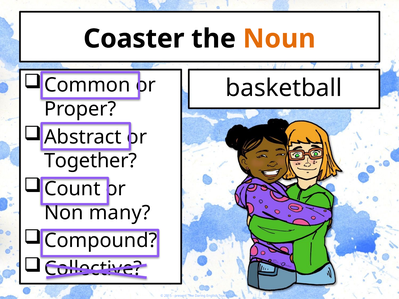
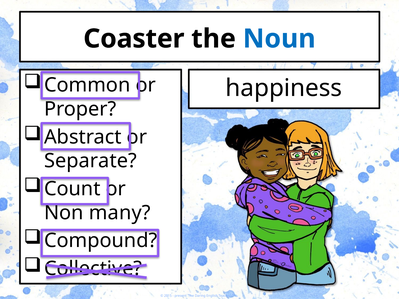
Noun colour: orange -> blue
basketball: basketball -> happiness
Together: Together -> Separate
